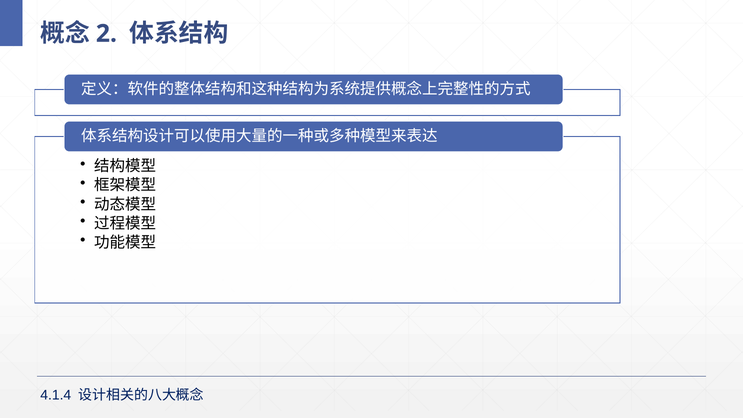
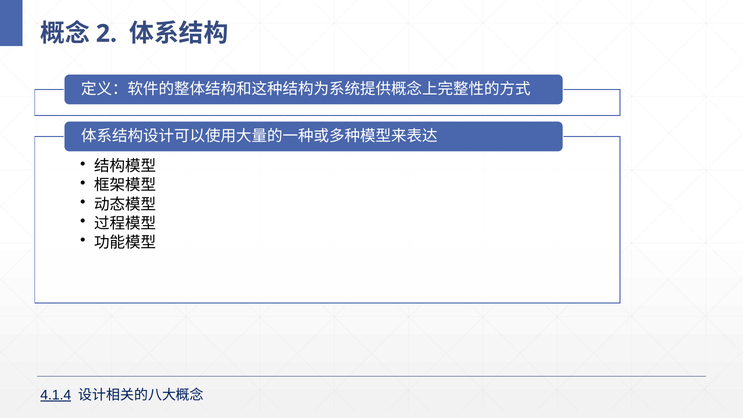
4.1.4 underline: none -> present
